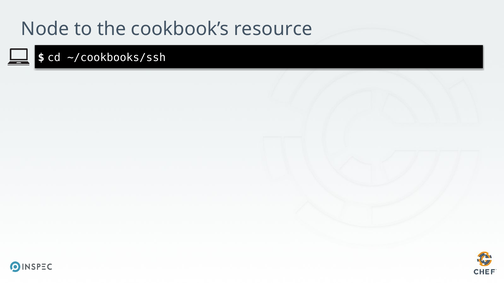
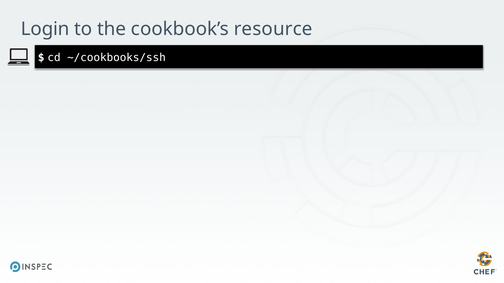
Node: Node -> Login
